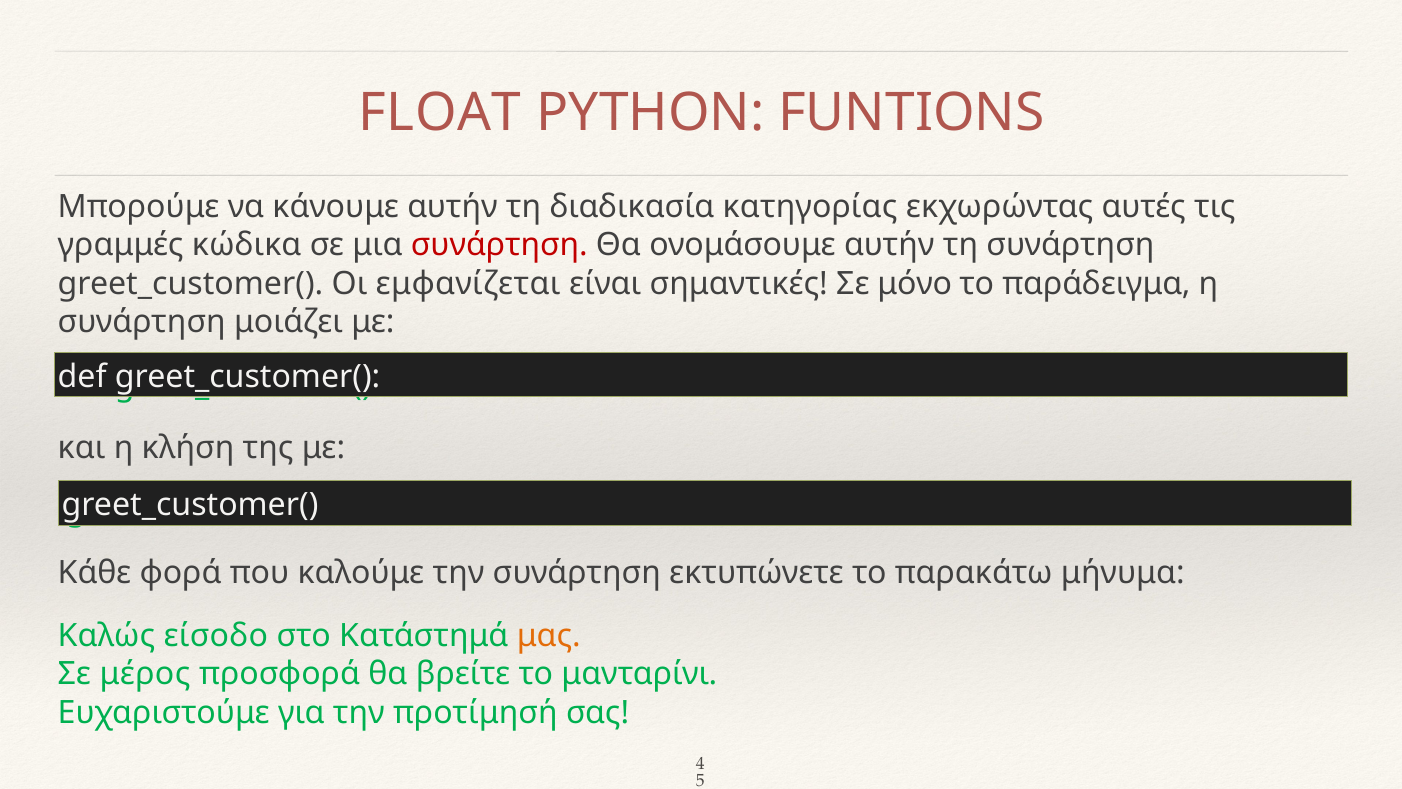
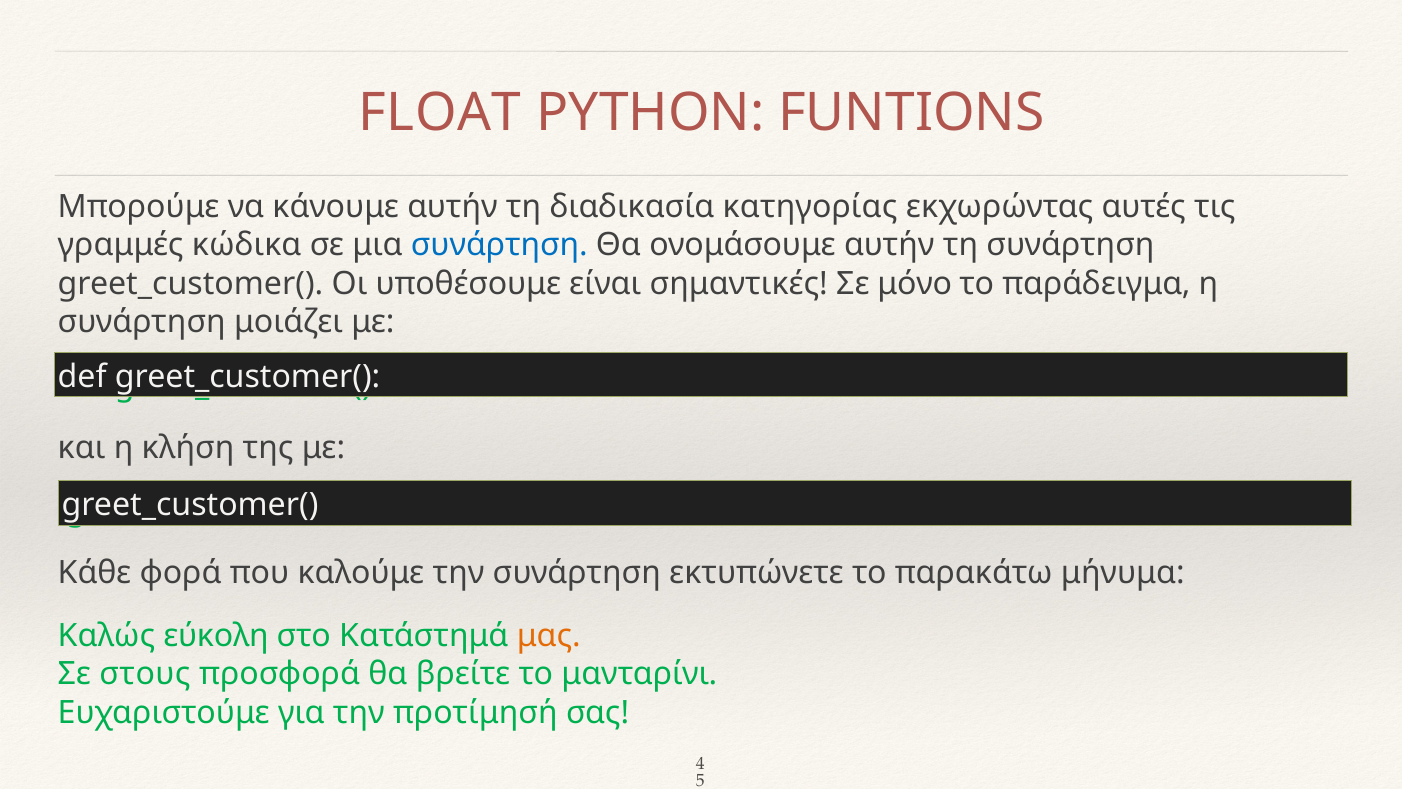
συνάρτηση at (499, 245) colour: red -> blue
εμφανίζεται: εμφανίζεται -> υποθέσουμε
είσοδο: είσοδο -> εύκολη
μέρος: μέρος -> στους
